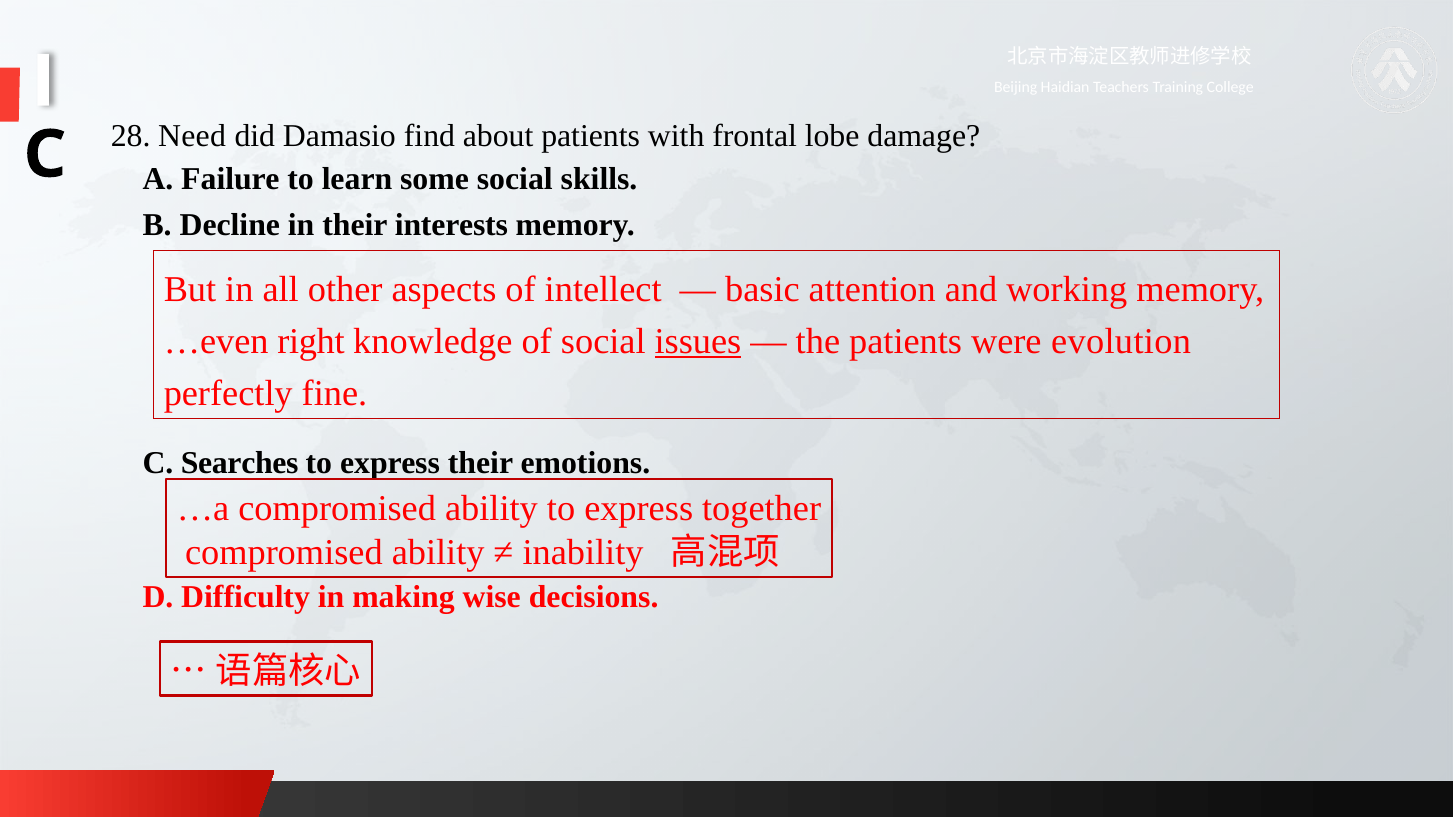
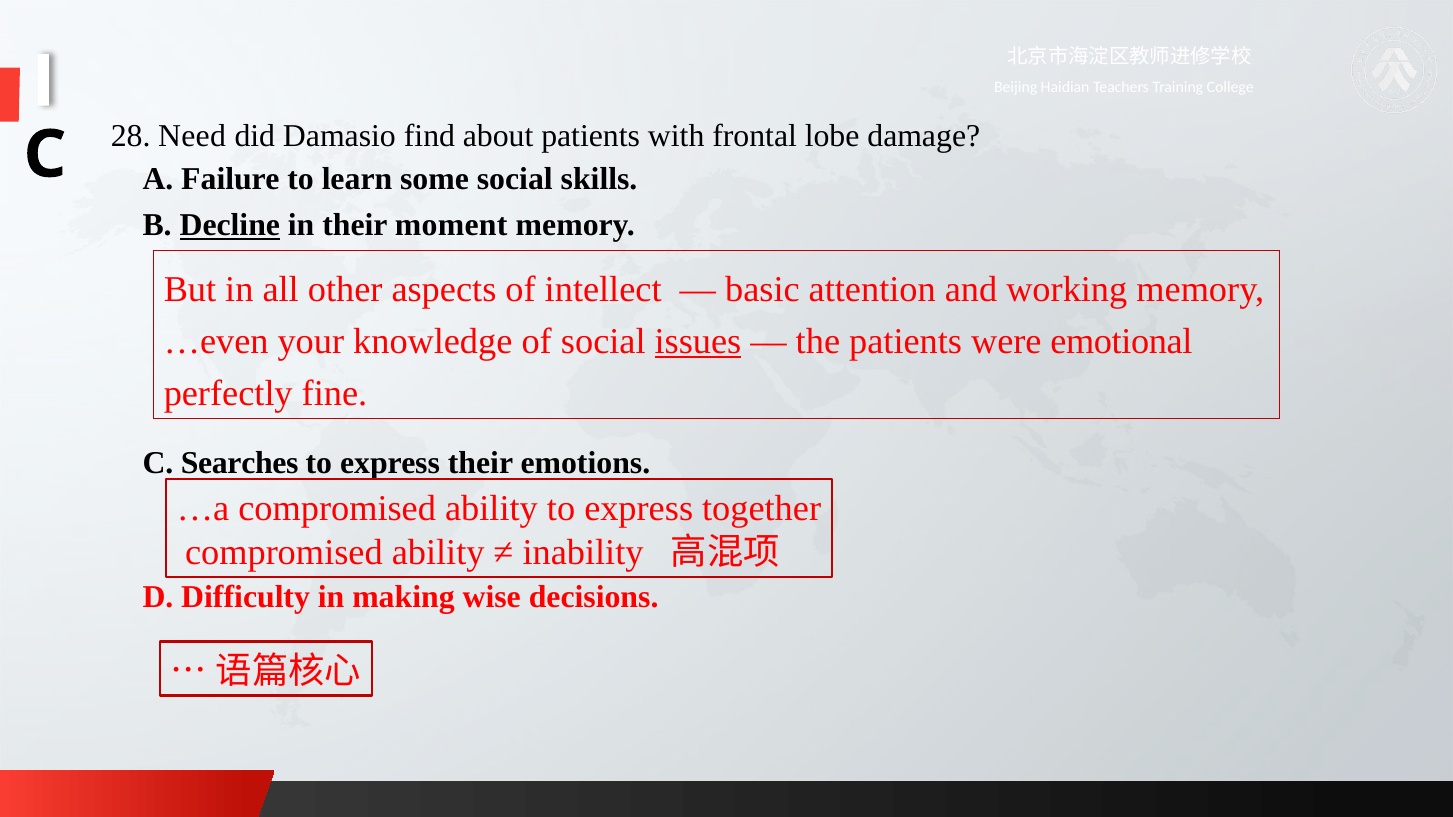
Decline underline: none -> present
interests: interests -> moment
right: right -> your
evolution: evolution -> emotional
